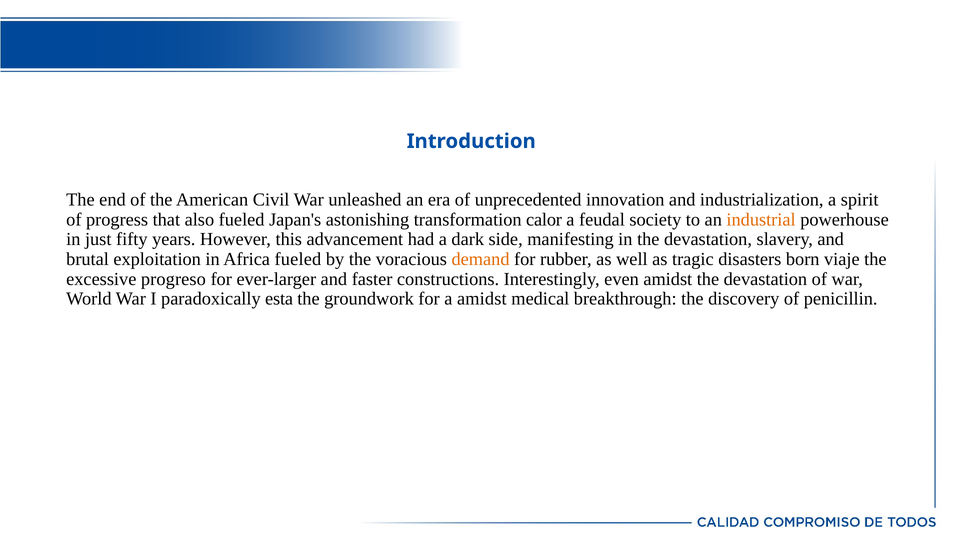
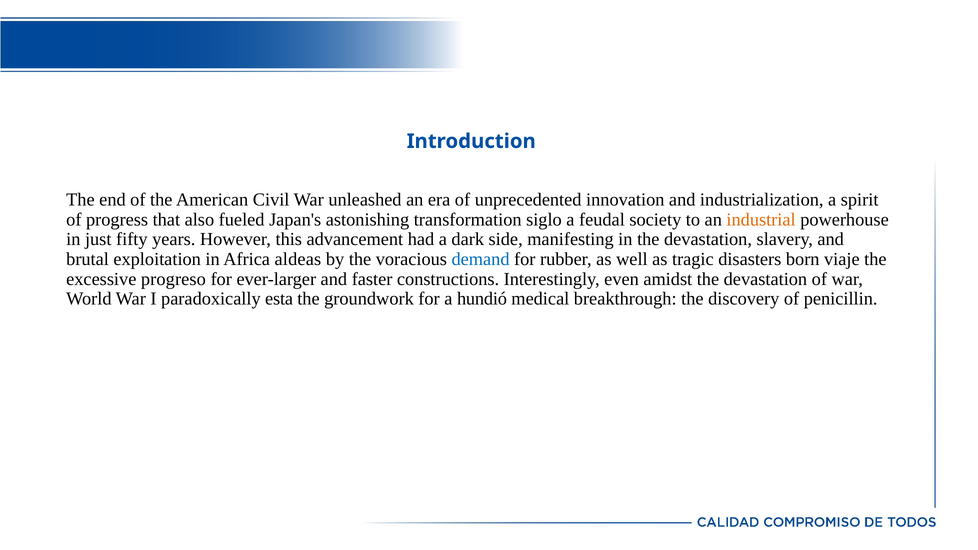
calor: calor -> siglo
Africa fueled: fueled -> aldeas
demand colour: orange -> blue
a amidst: amidst -> hundió
